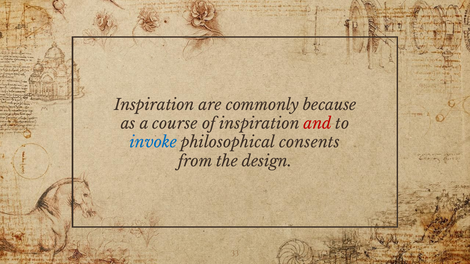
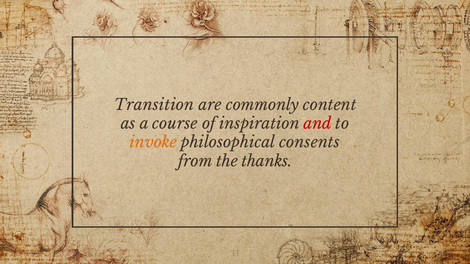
Inspiration at (154, 105): Inspiration -> Transition
because: because -> content
invoke colour: blue -> orange
design: design -> thanks
